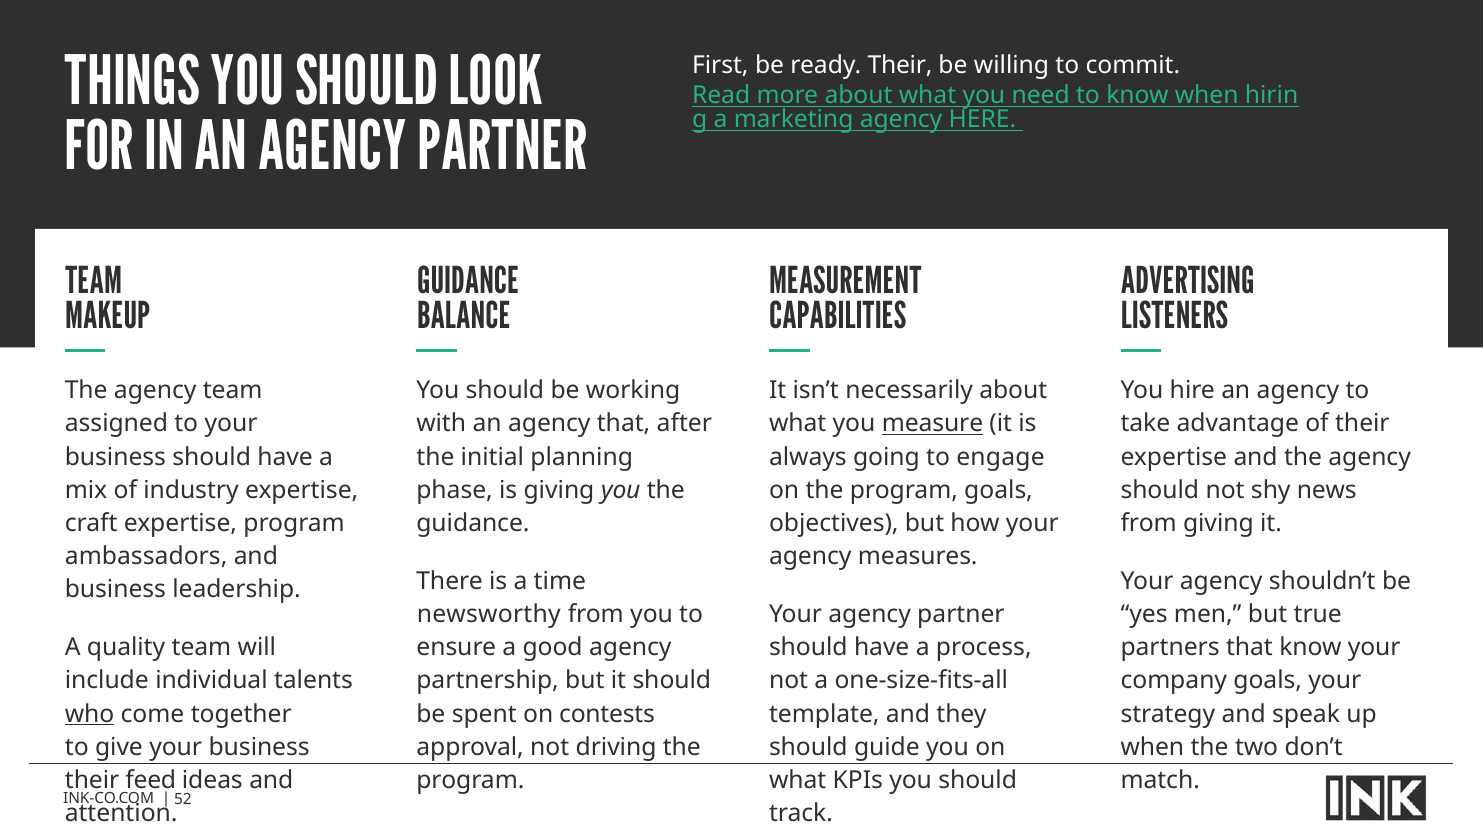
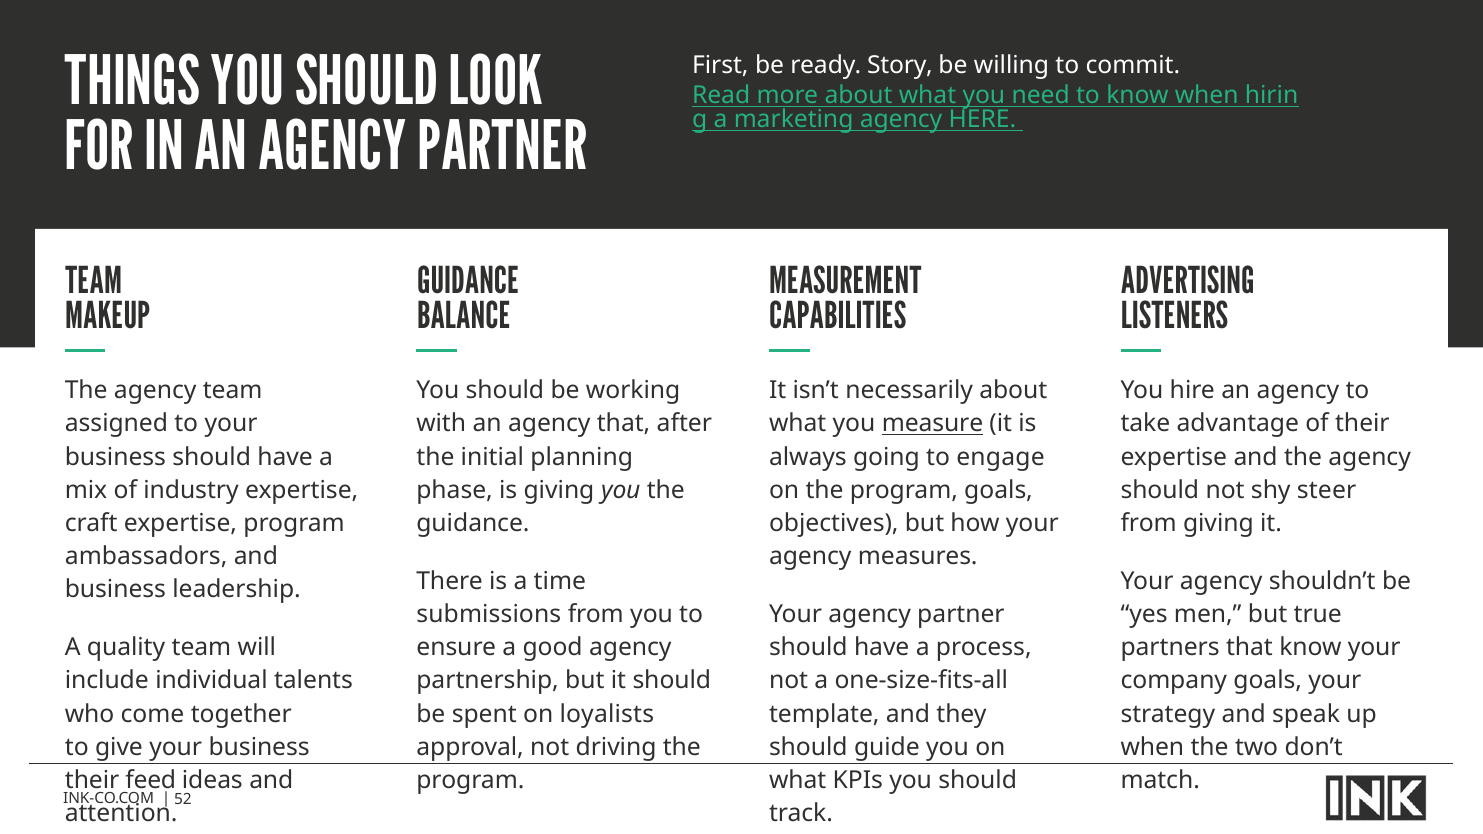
ready Their: Their -> Story
news: news -> steer
newsworthy: newsworthy -> submissions
who underline: present -> none
contests: contests -> loyalists
